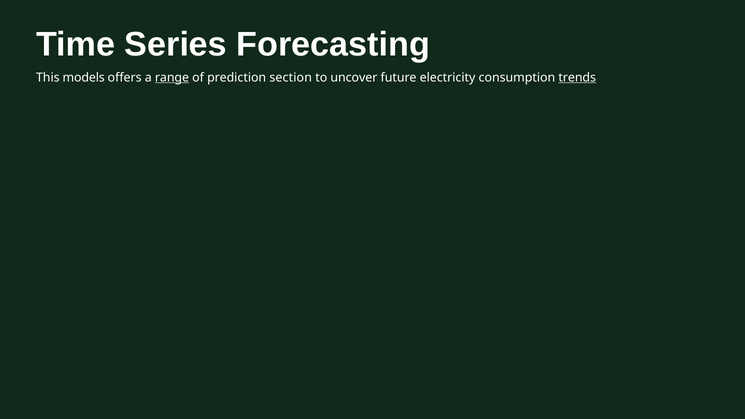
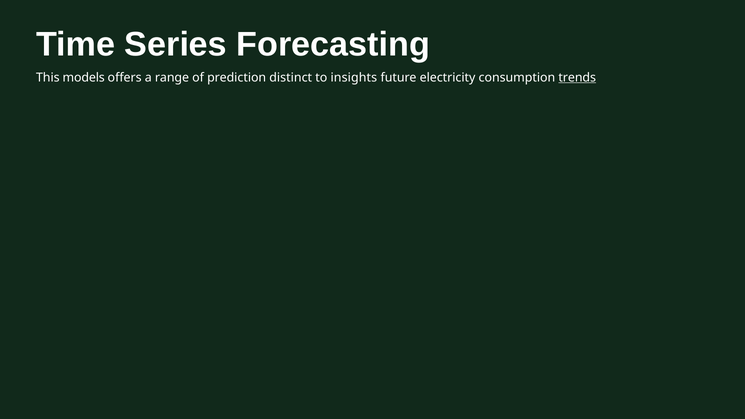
range underline: present -> none
section: section -> distinct
uncover: uncover -> insights
